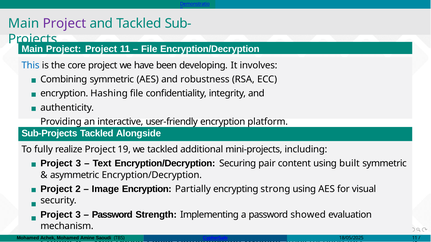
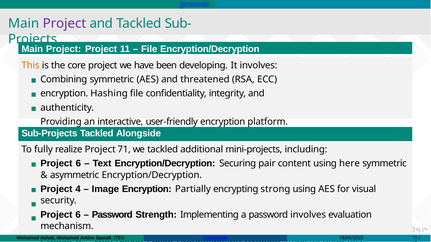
This colour: blue -> orange
robustness: robustness -> threatened
19: 19 -> 71
3 at (78, 164): 3 -> 6
built: built -> here
2: 2 -> 4
3 at (78, 215): 3 -> 6
password showed: showed -> involves
